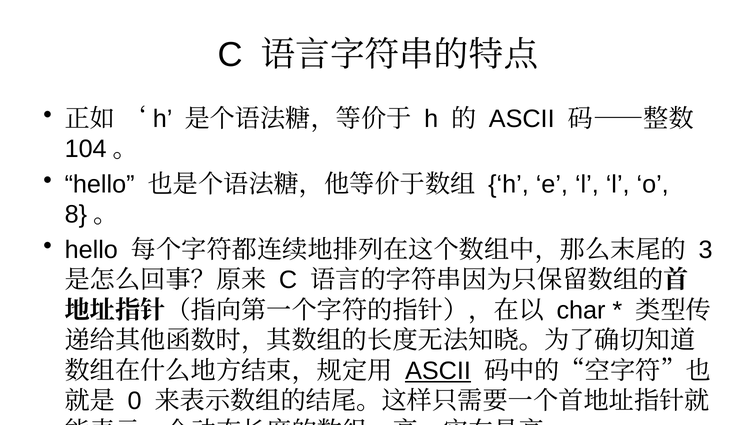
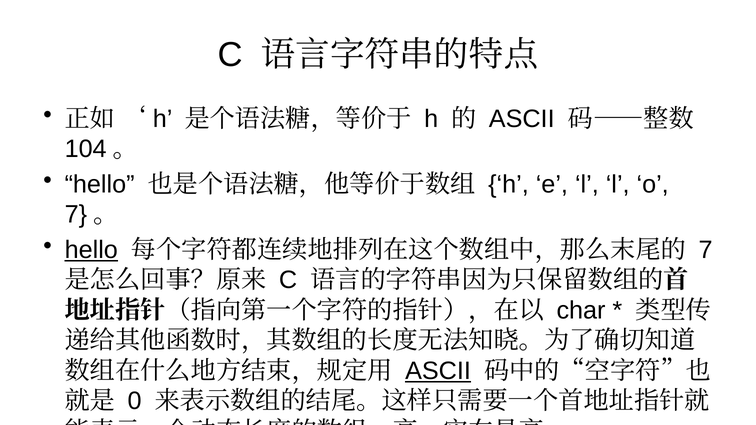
8 at (76, 215): 8 -> 7
hello at (91, 250) underline: none -> present
3 at (706, 250): 3 -> 7
